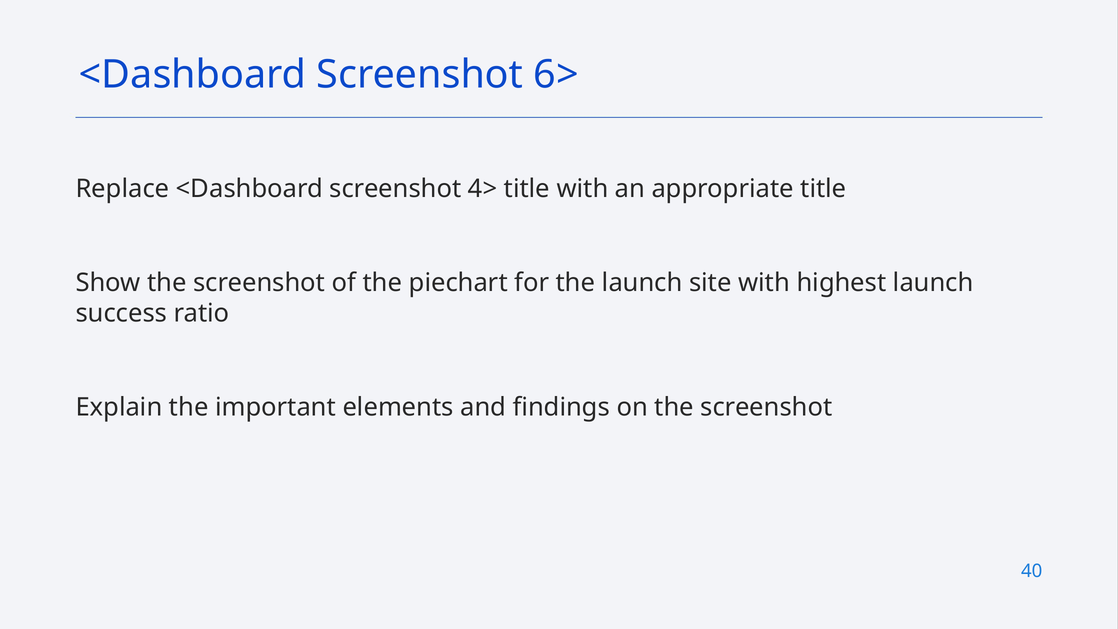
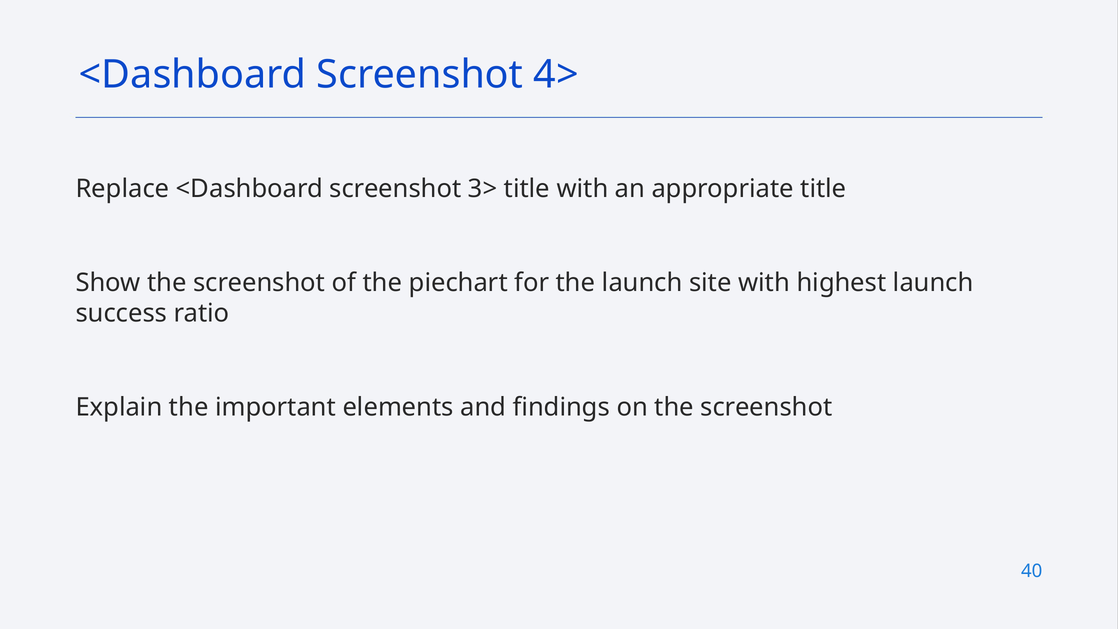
6>: 6> -> 4>
4>: 4> -> 3>
